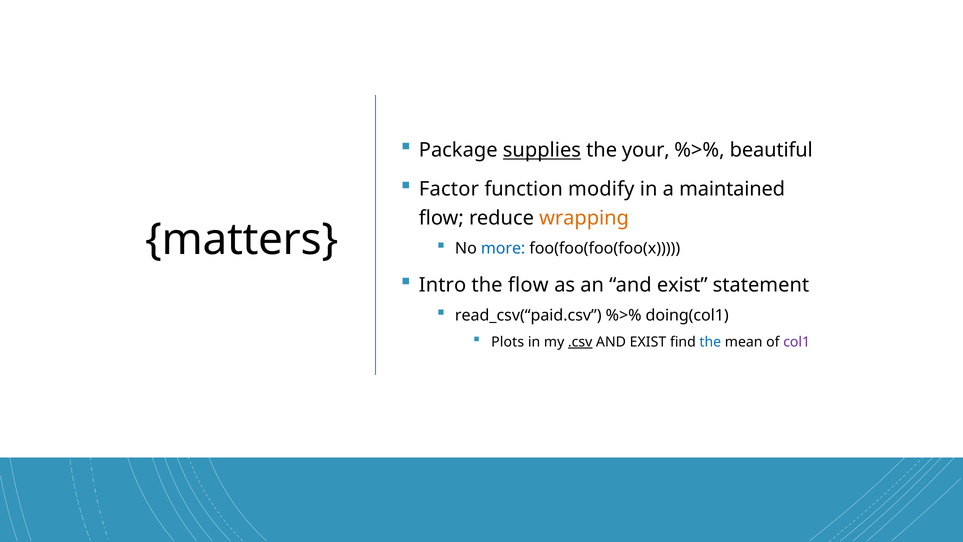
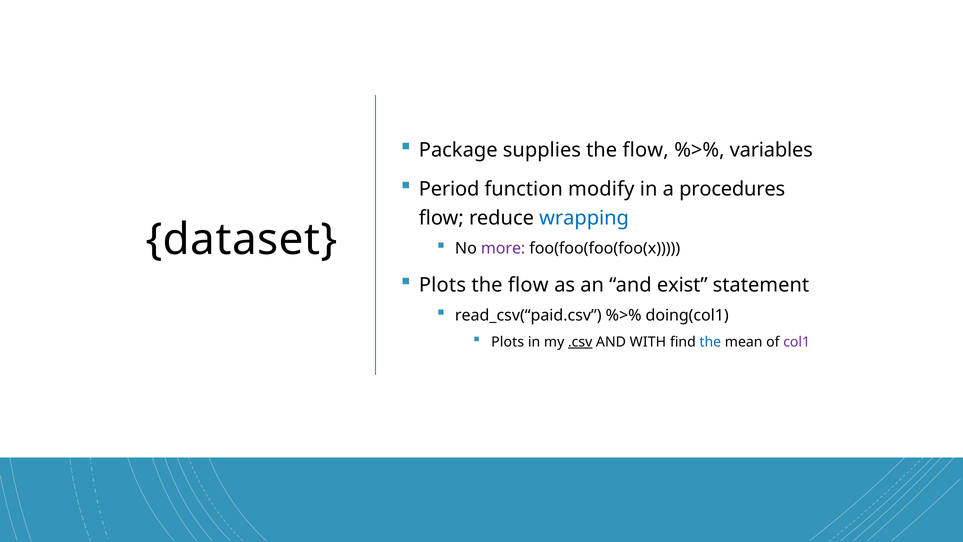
supplies underline: present -> none
your at (646, 150): your -> flow
beautiful: beautiful -> variables
Factor: Factor -> Period
maintained: maintained -> procedures
wrapping colour: orange -> blue
matters: matters -> dataset
more colour: blue -> purple
Intro at (443, 285): Intro -> Plots
EXIST at (648, 342): EXIST -> WITH
